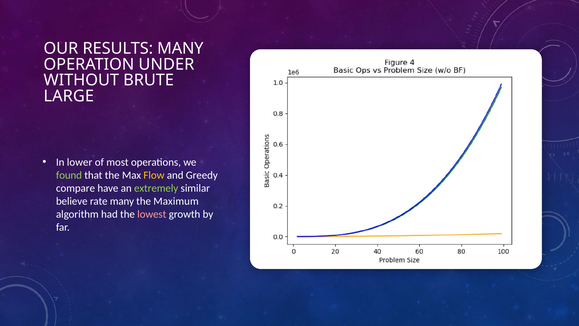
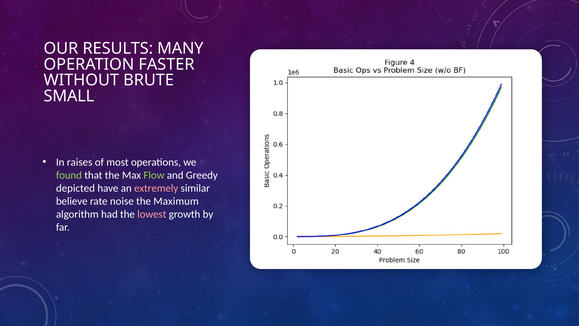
UNDER: UNDER -> FASTER
LARGE: LARGE -> SMALL
lower: lower -> raises
Flow colour: yellow -> light green
compare: compare -> depicted
extremely colour: light green -> pink
rate many: many -> noise
